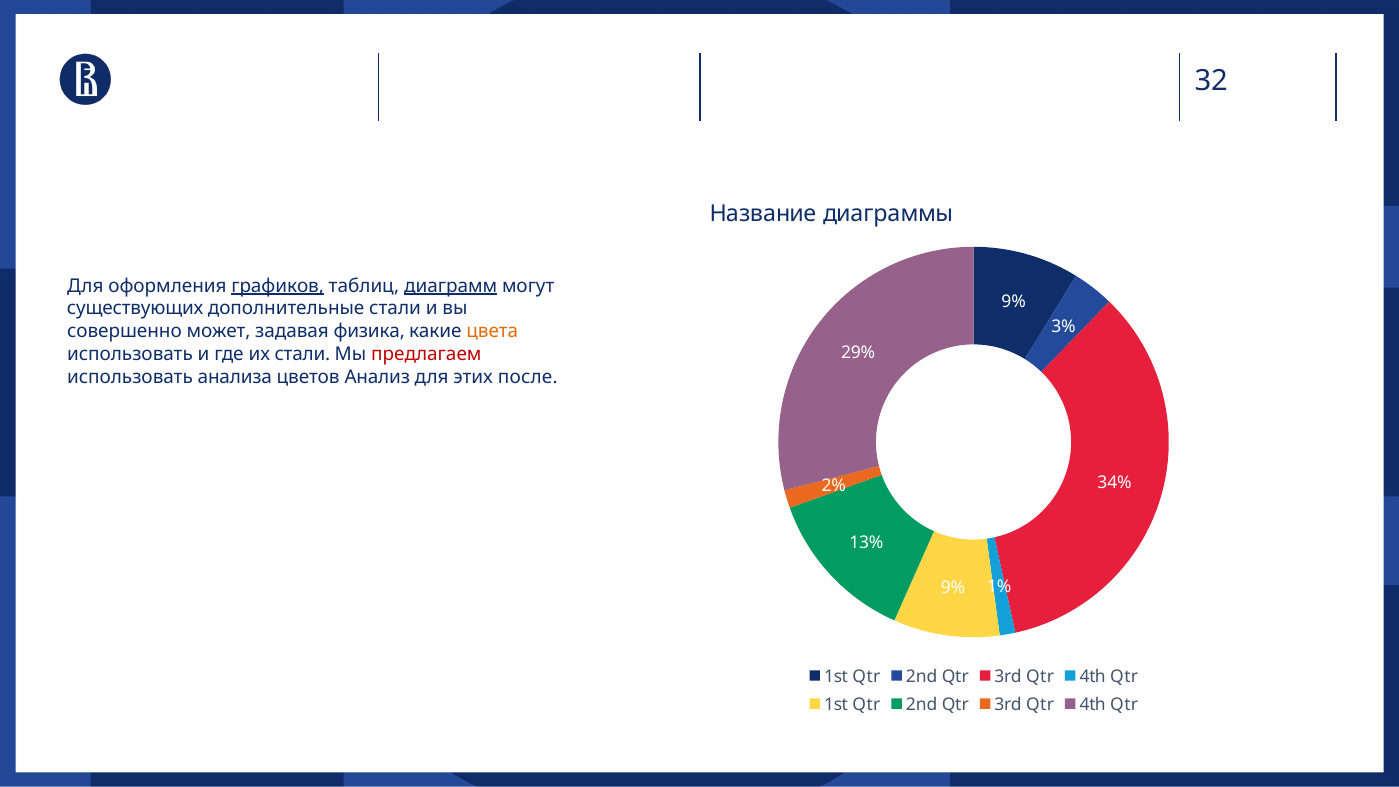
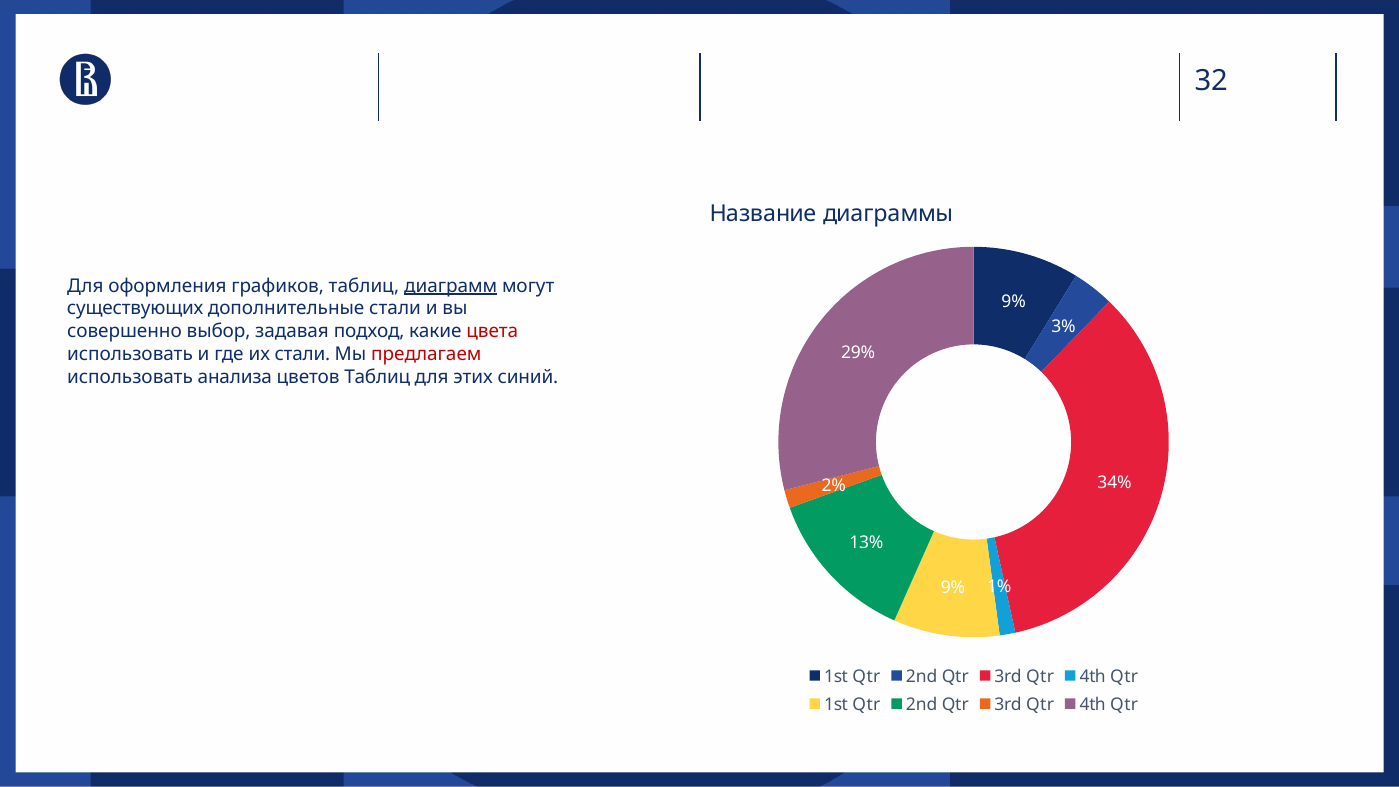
графиков underline: present -> none
может: может -> выбор
физика: физика -> подход
цвета colour: orange -> red
цветов Анализ: Анализ -> Таблиц
после: после -> синий
